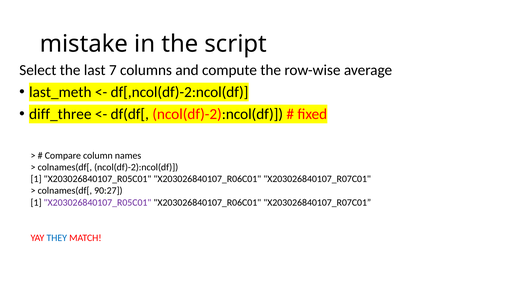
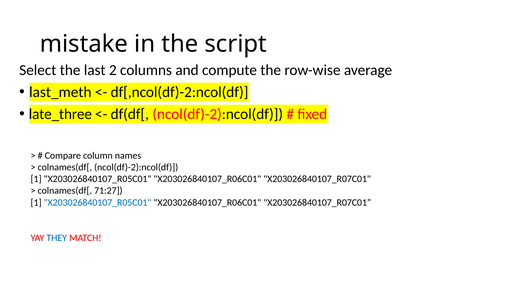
7: 7 -> 2
diff_three: diff_three -> late_three
90:27: 90:27 -> 71:27
X203026840107_R05C01 at (98, 202) colour: purple -> blue
